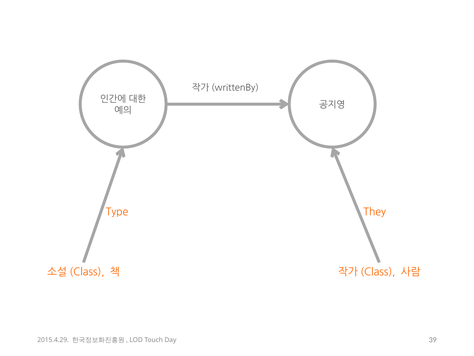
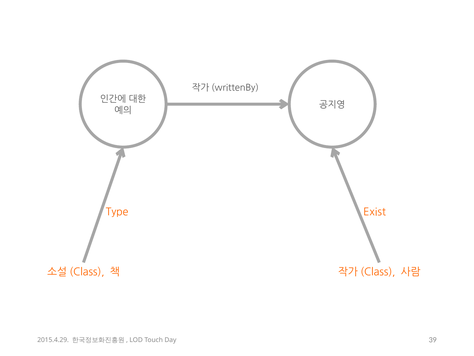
They: They -> Exist
